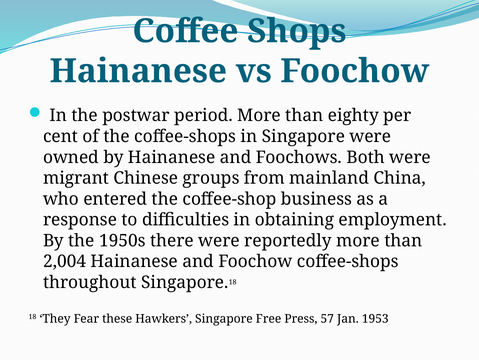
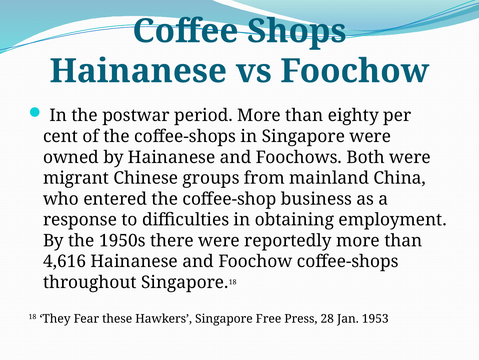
2,004: 2,004 -> 4,616
57: 57 -> 28
